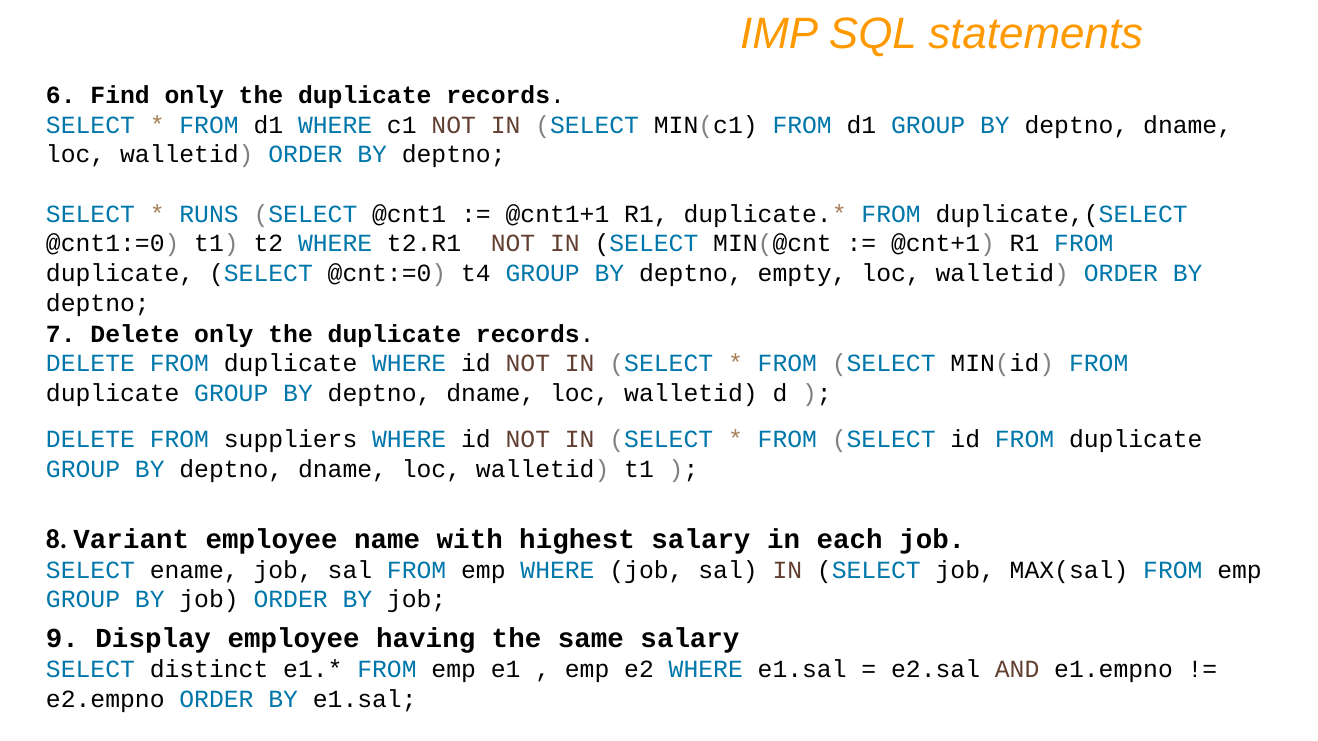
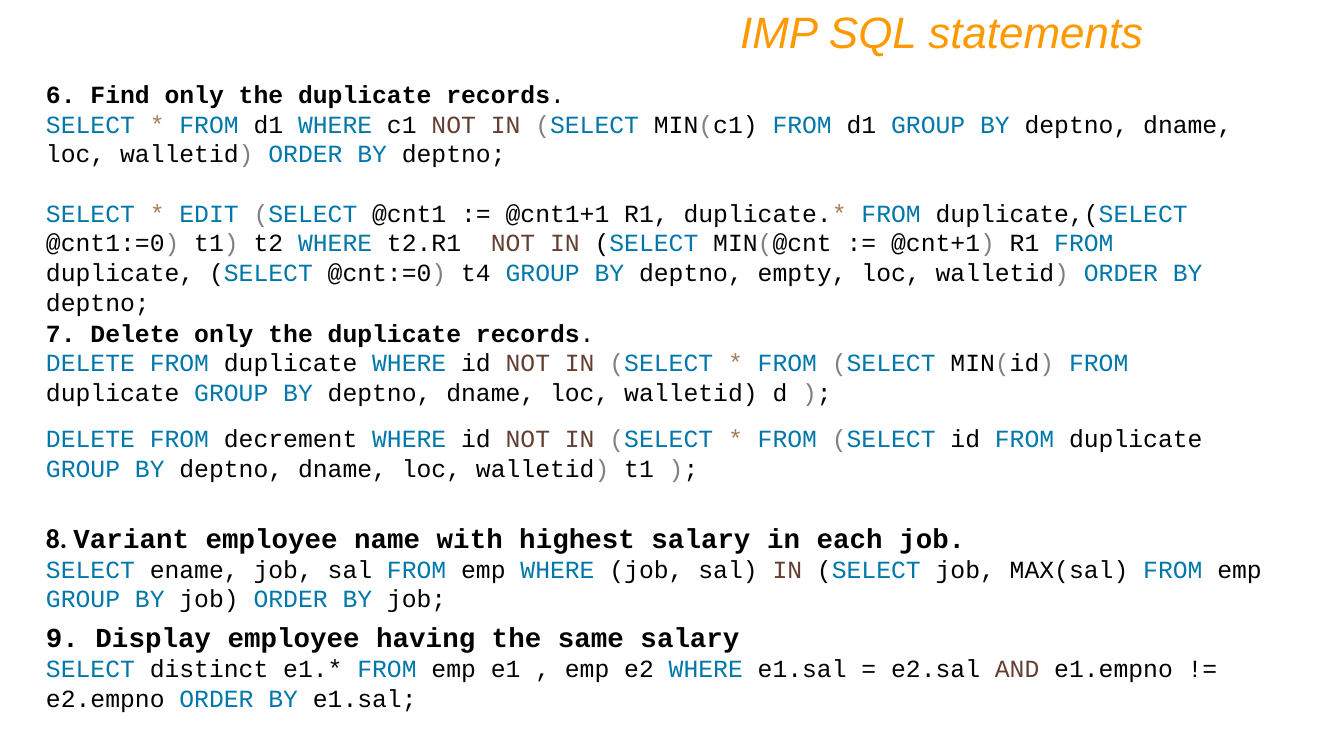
RUNS: RUNS -> EDIT
suppliers: suppliers -> decrement
